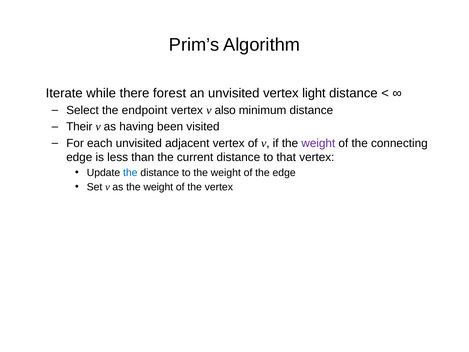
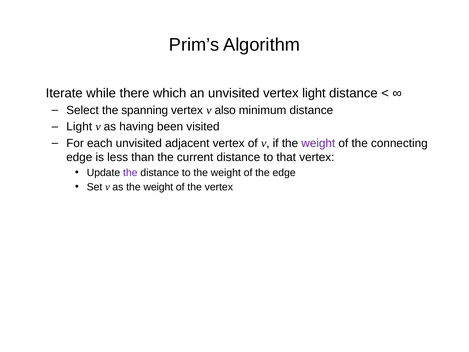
forest: forest -> which
endpoint: endpoint -> spanning
Their at (79, 127): Their -> Light
the at (130, 172) colour: blue -> purple
